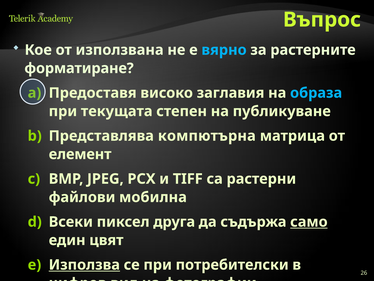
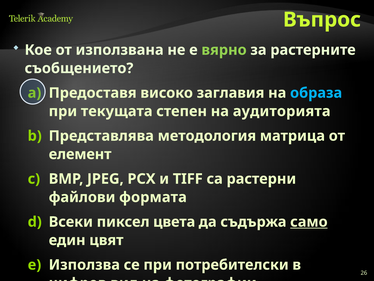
вярно colour: light blue -> light green
форматиране: форматиране -> съобщението
публикуване: публикуване -> аудиторията
компютърна: компютърна -> методология
мобилна: мобилна -> формата
друга: друга -> цвета
Използва underline: present -> none
